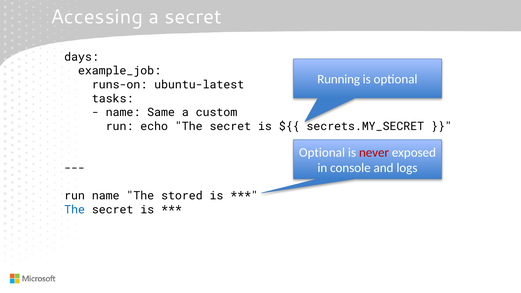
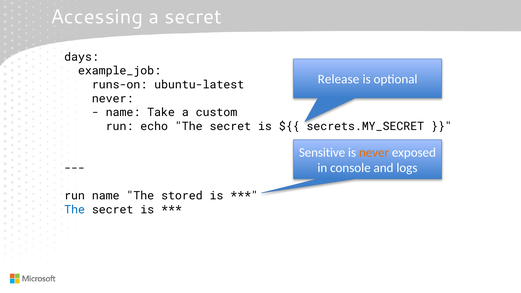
Running: Running -> Release
tasks at (113, 99): tasks -> never
Same: Same -> Take
Optional at (322, 152): Optional -> Sensitive
never at (374, 152) colour: red -> orange
